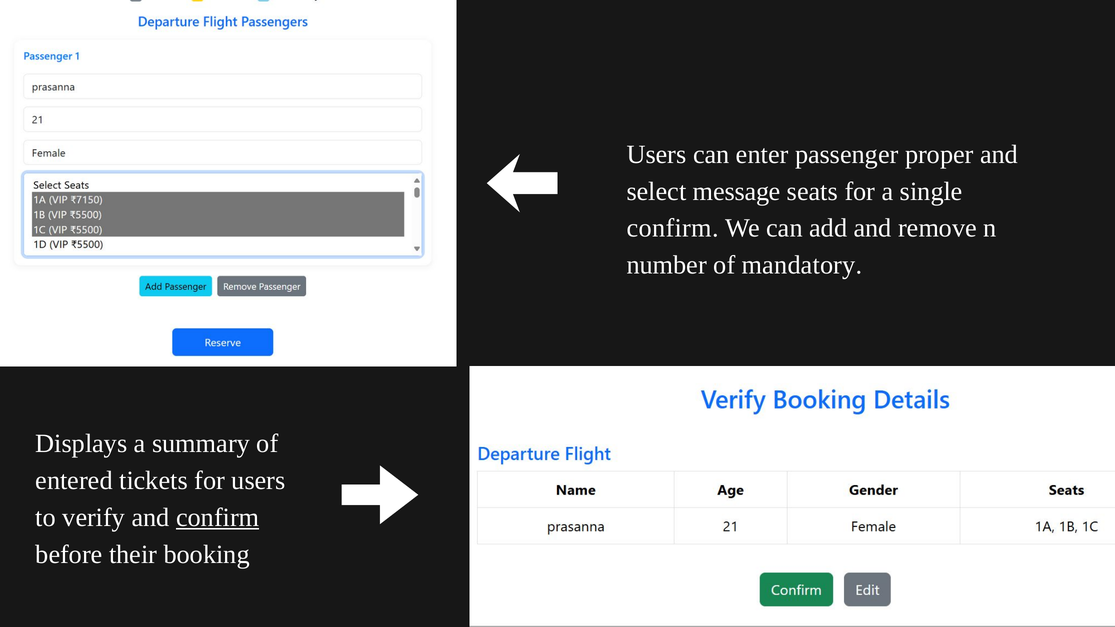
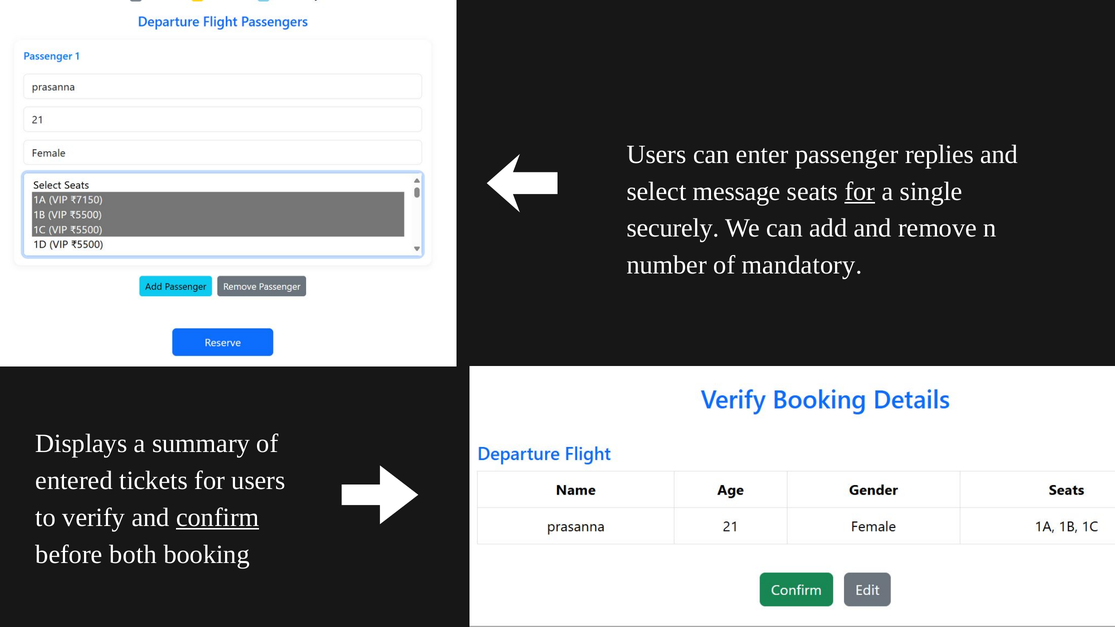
proper: proper -> replies
for at (860, 191) underline: none -> present
confirm at (673, 228): confirm -> securely
their: their -> both
